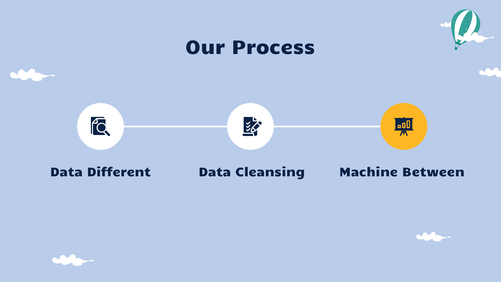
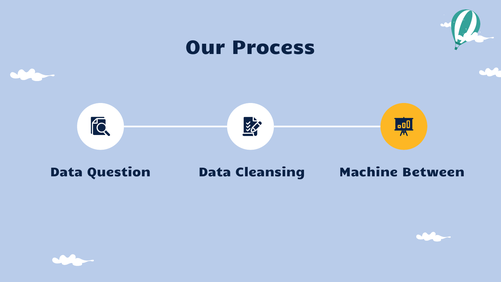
Different: Different -> Question
